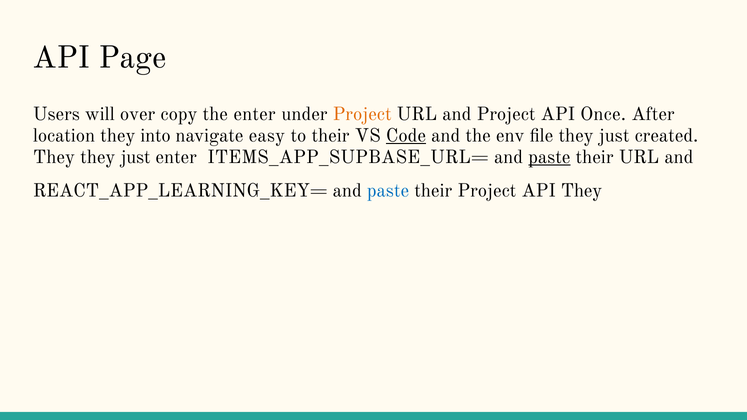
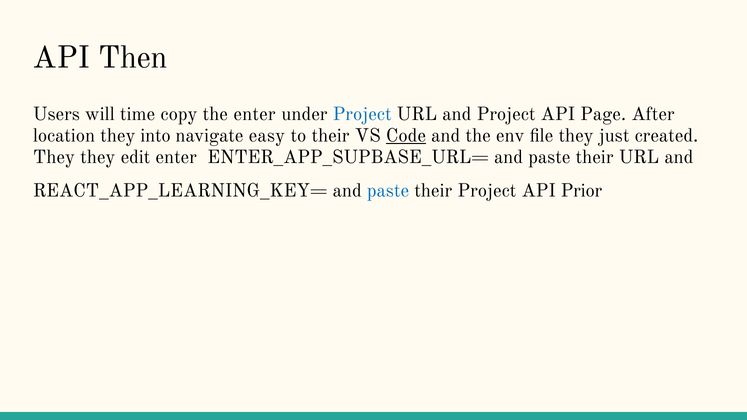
Page: Page -> Then
over: over -> time
Project at (362, 114) colour: orange -> blue
Once: Once -> Page
just at (136, 157): just -> edit
ITEMS_APP_SUPBASE_URL=: ITEMS_APP_SUPBASE_URL= -> ENTER_APP_SUPBASE_URL=
paste at (549, 157) underline: present -> none
API They: They -> Prior
